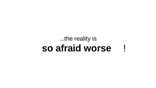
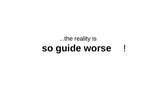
afraid: afraid -> guide
